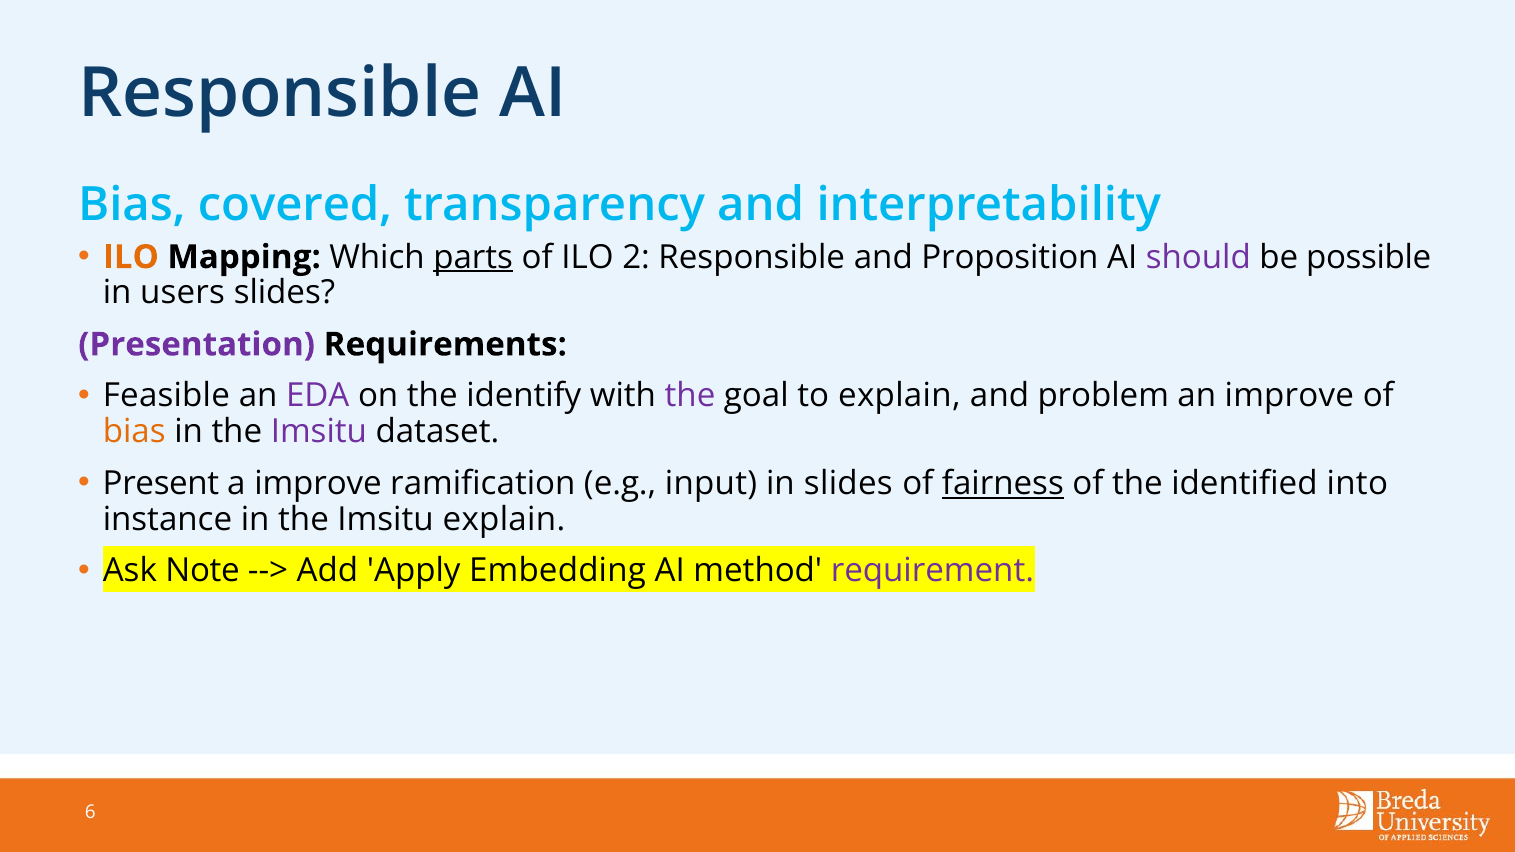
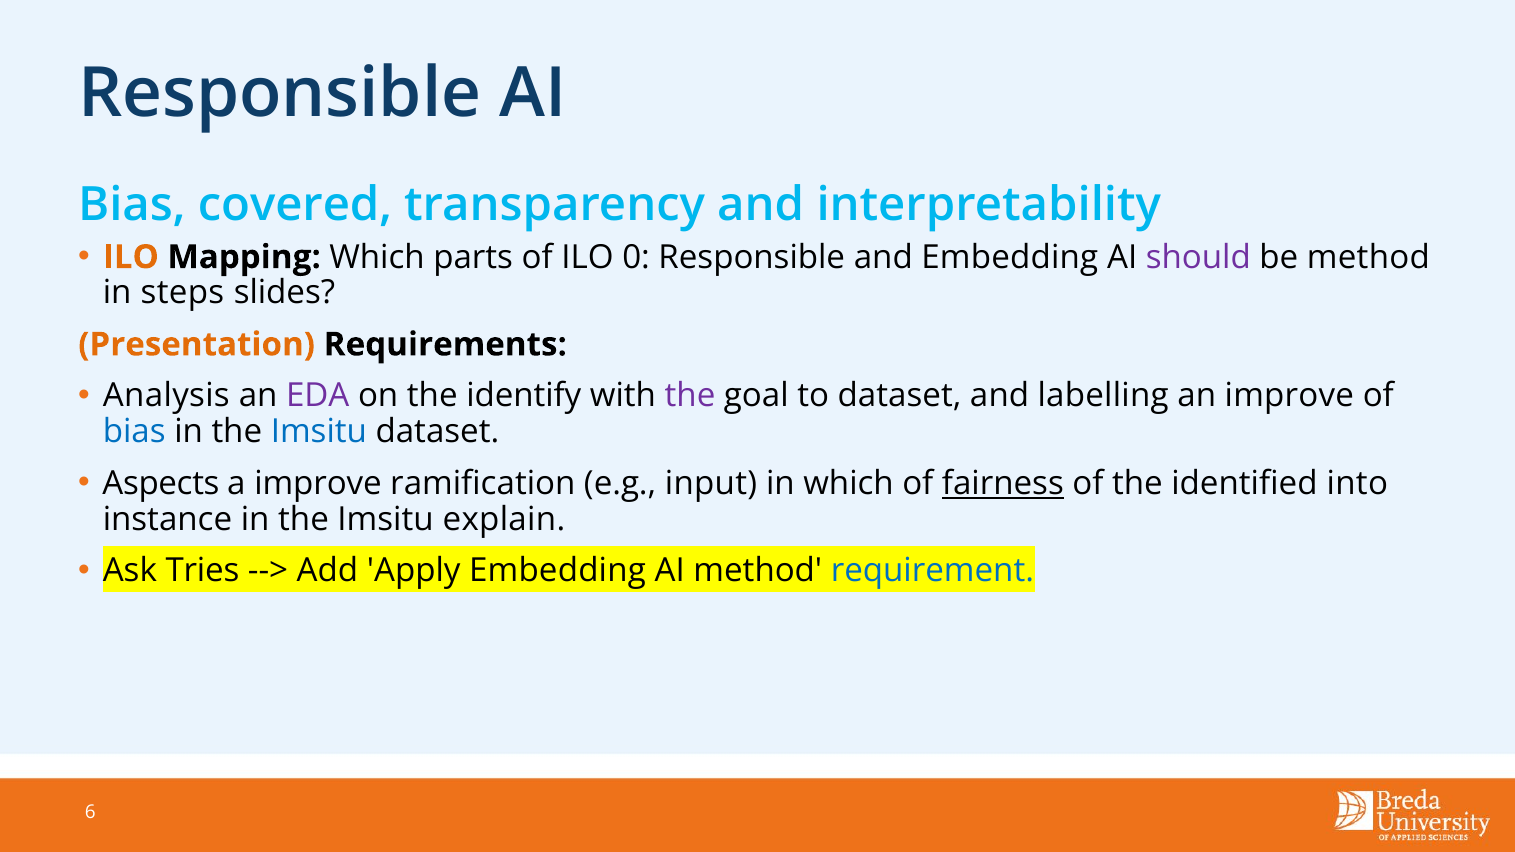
parts underline: present -> none
2: 2 -> 0
and Proposition: Proposition -> Embedding
be possible: possible -> method
users: users -> steps
Presentation colour: purple -> orange
Feasible: Feasible -> Analysis
to explain: explain -> dataset
problem: problem -> labelling
bias at (134, 432) colour: orange -> blue
Imsitu at (319, 432) colour: purple -> blue
Present: Present -> Aspects
in slides: slides -> which
Note: Note -> Tries
requirement colour: purple -> blue
